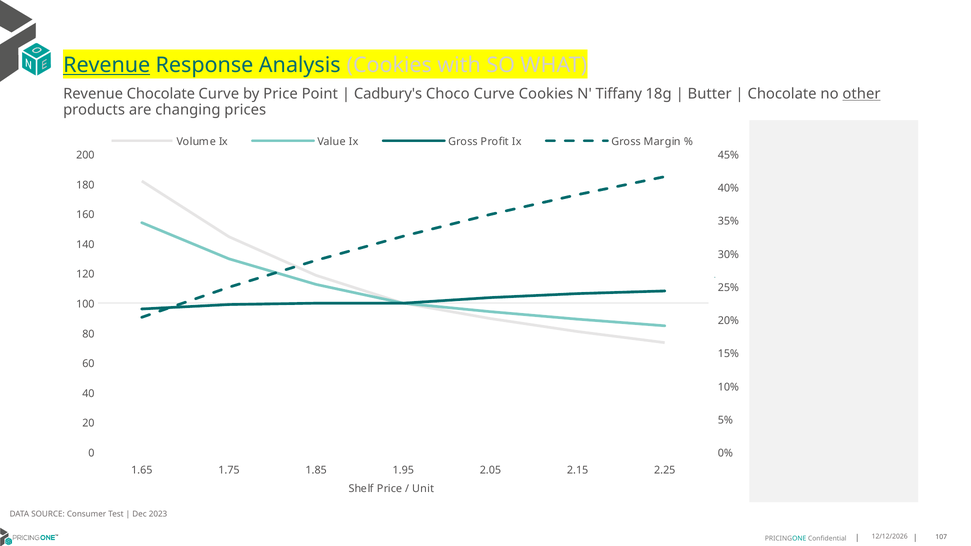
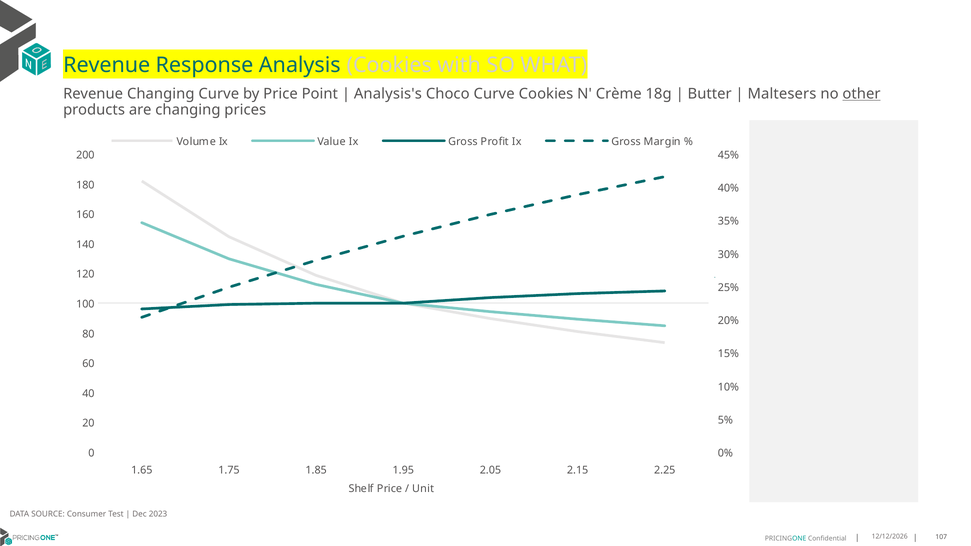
Revenue at (107, 65) underline: present -> none
Revenue Chocolate: Chocolate -> Changing
Cadbury's: Cadbury's -> Analysis's
Tiffany: Tiffany -> Crème
Chocolate at (782, 94): Chocolate -> Maltesers
